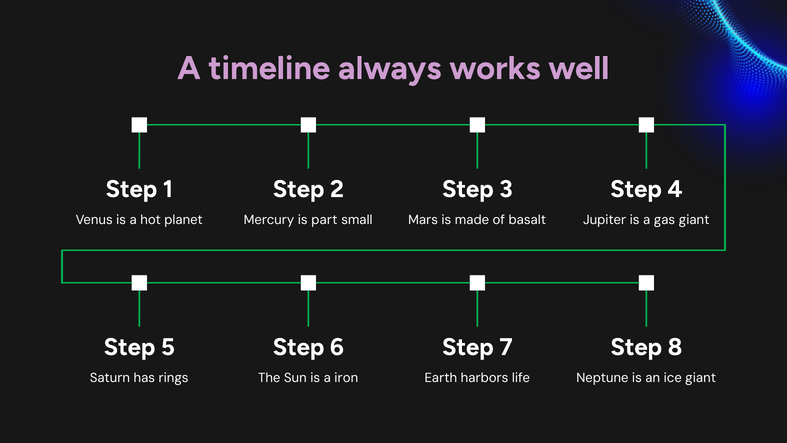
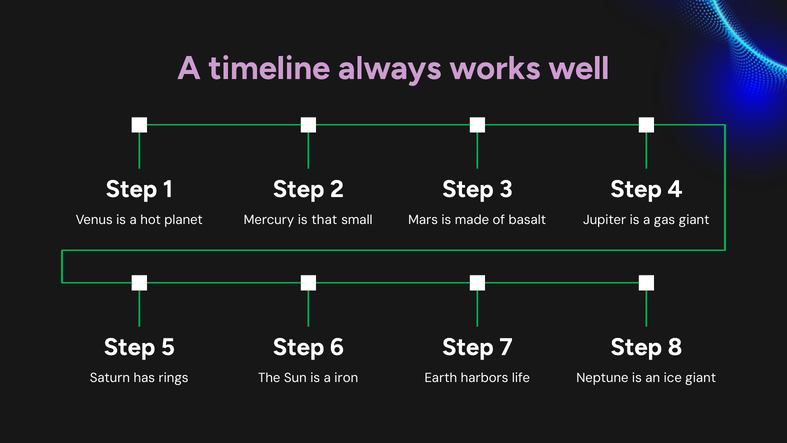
part: part -> that
